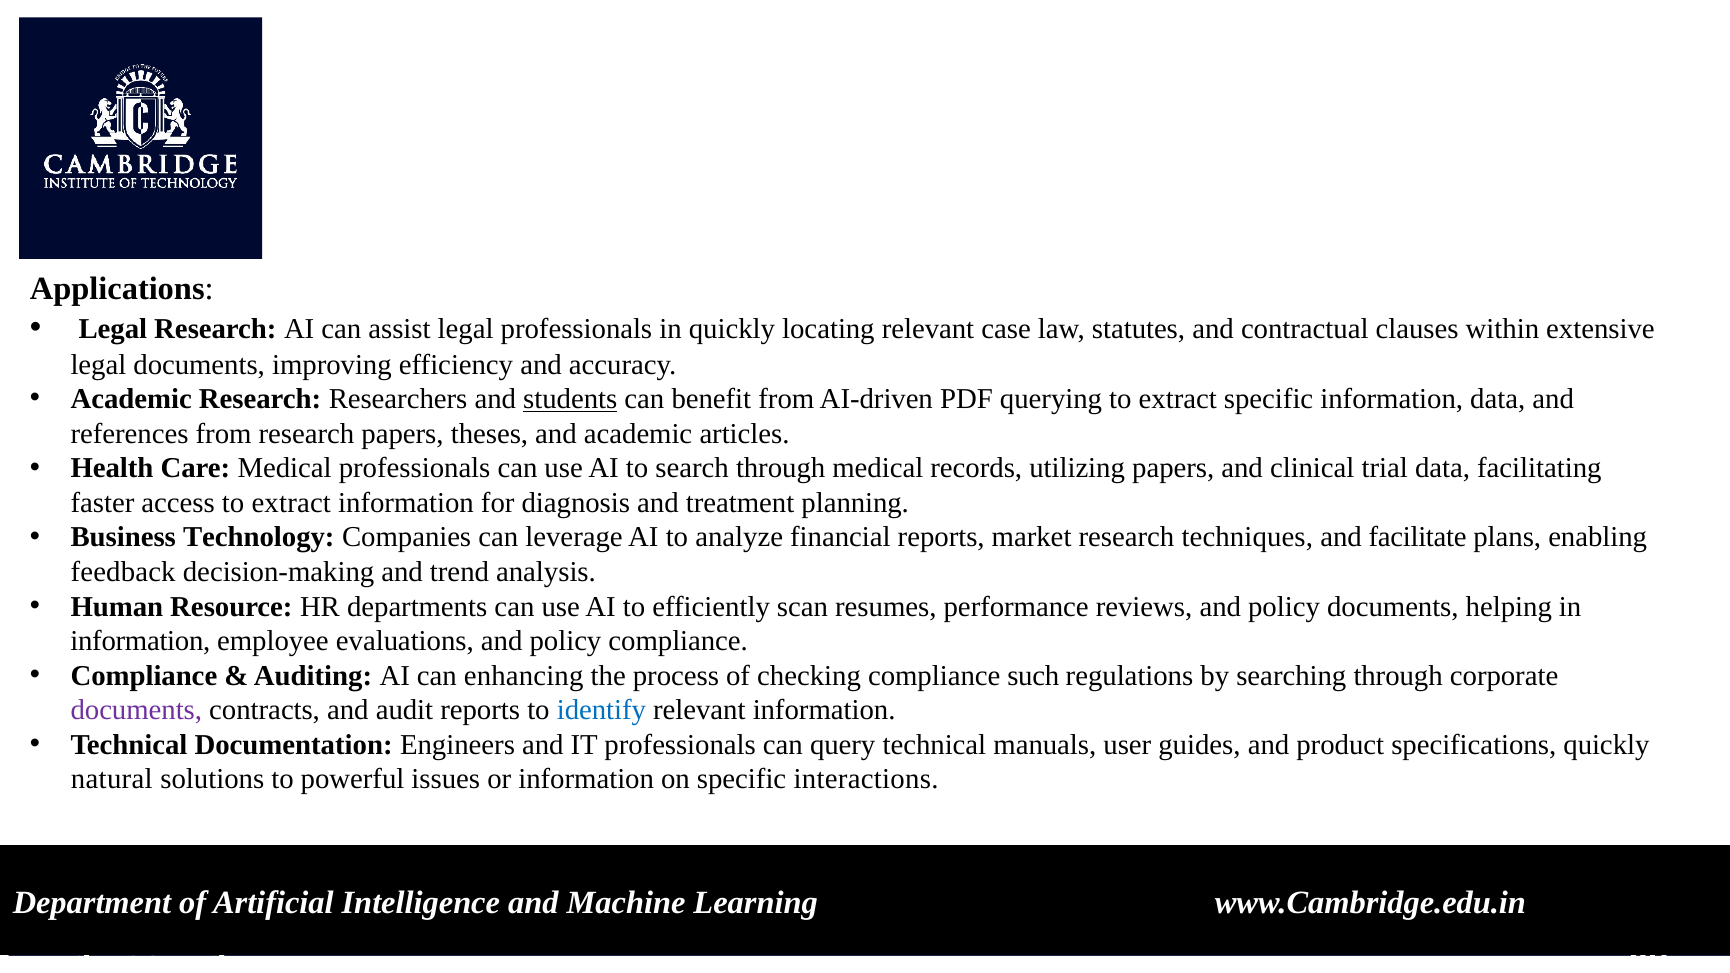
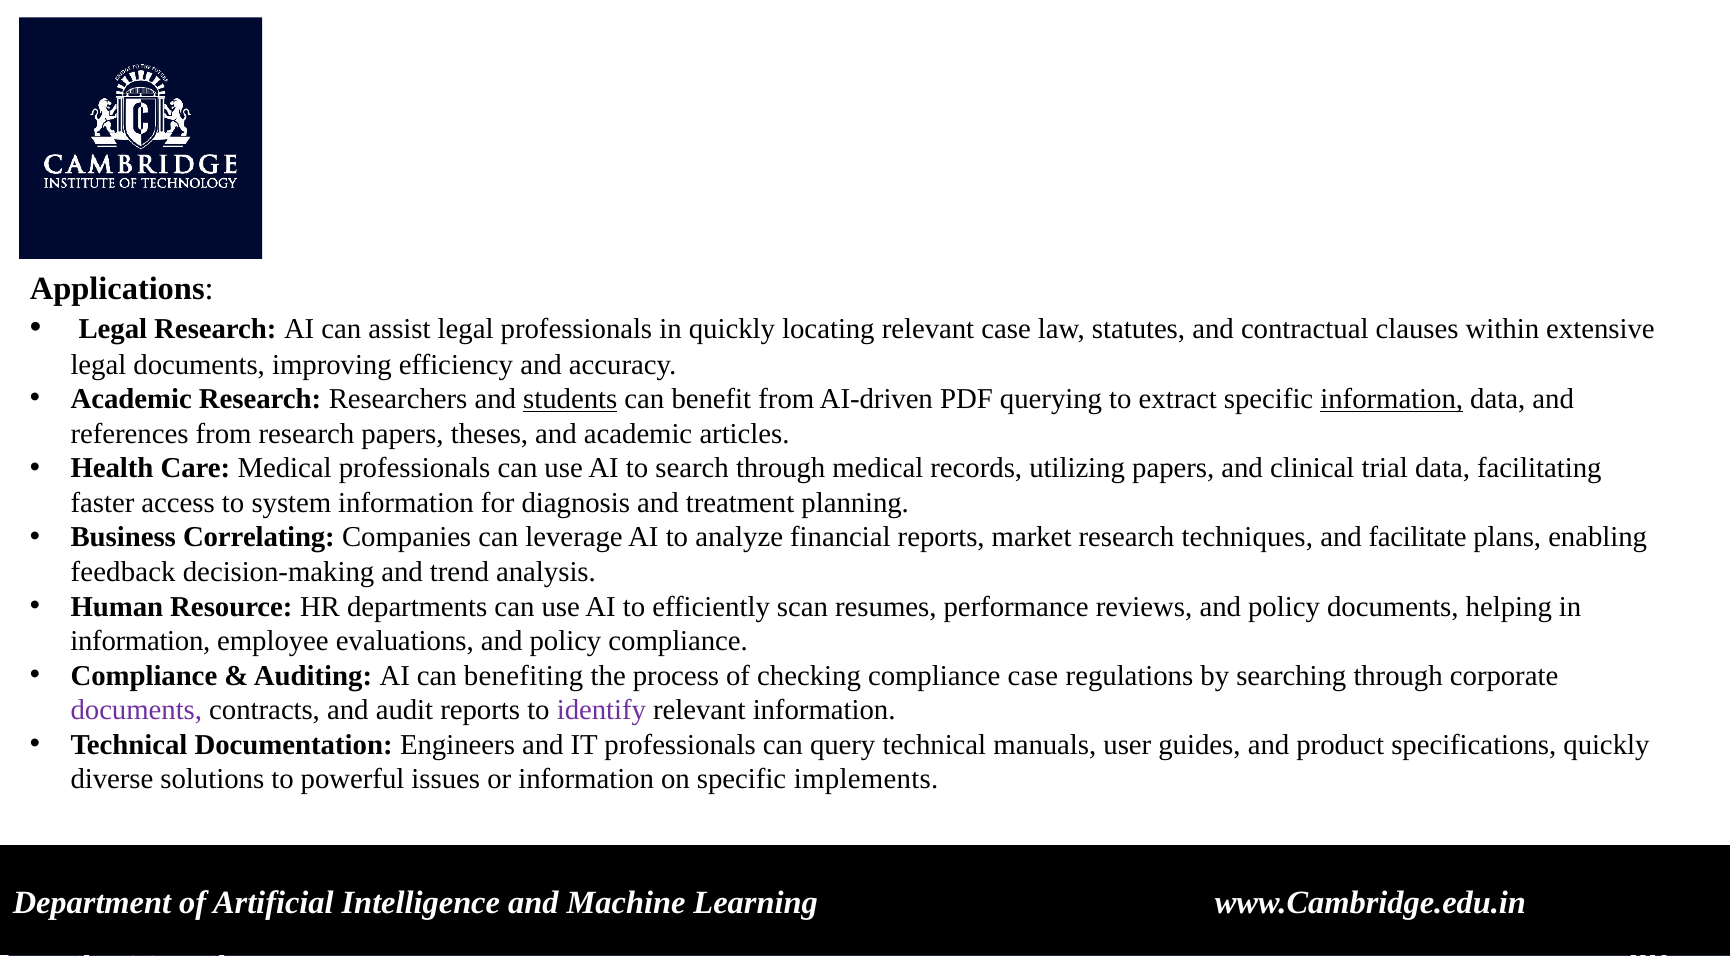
information at (1392, 399) underline: none -> present
access to extract: extract -> system
Technology: Technology -> Correlating
enhancing: enhancing -> benefiting
compliance such: such -> case
identify colour: blue -> purple
natural: natural -> diverse
interactions: interactions -> implements
